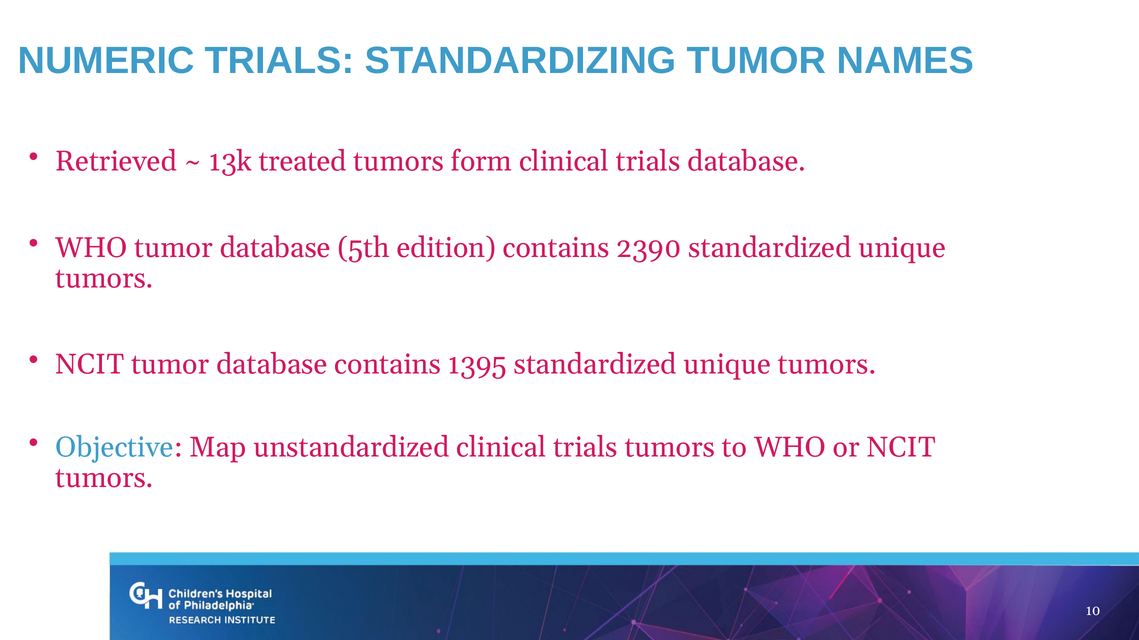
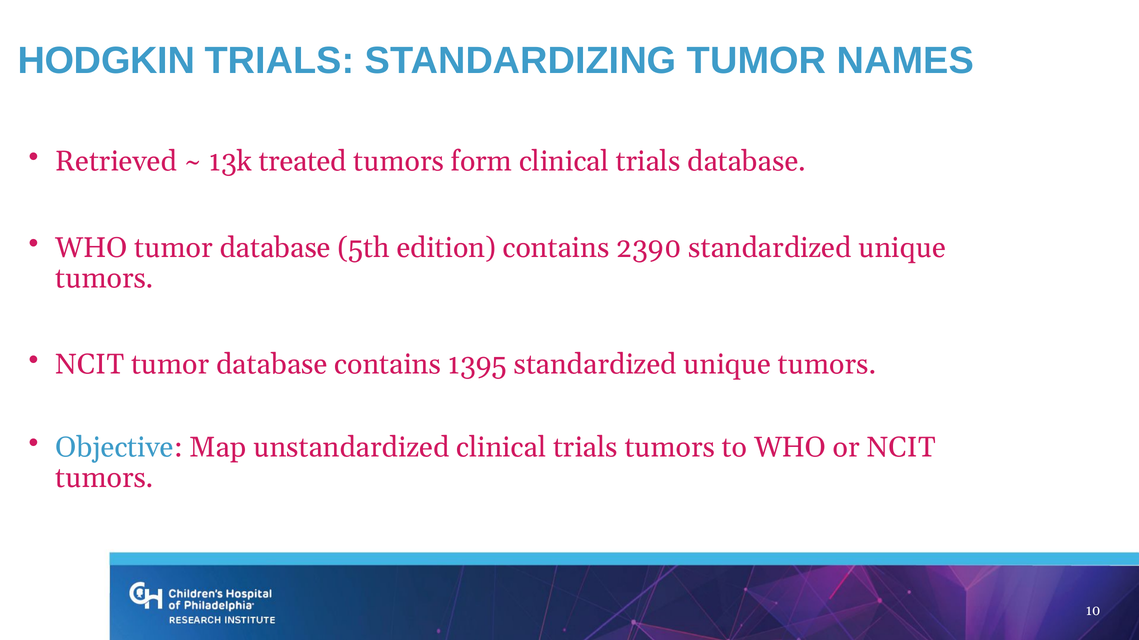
NUMERIC: NUMERIC -> HODGKIN
